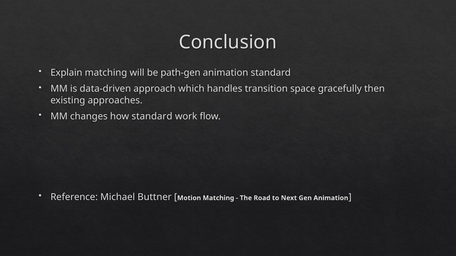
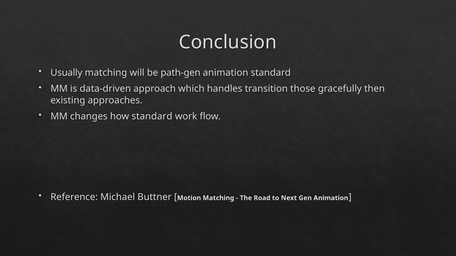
Explain: Explain -> Usually
space: space -> those
